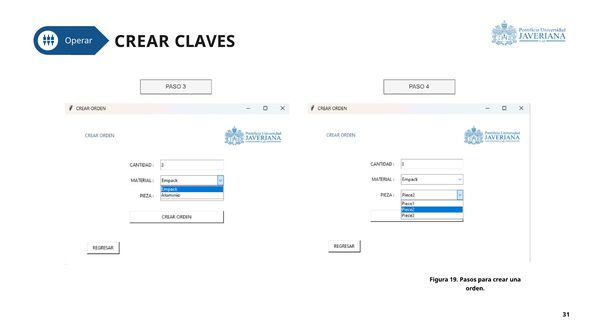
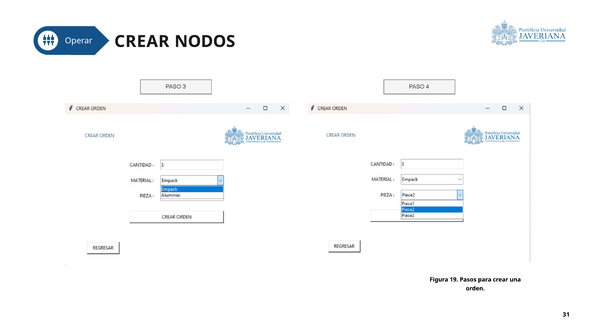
CLAVES: CLAVES -> NODOS
